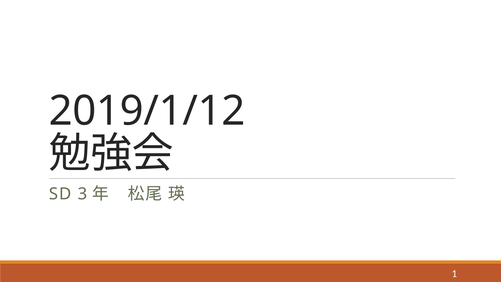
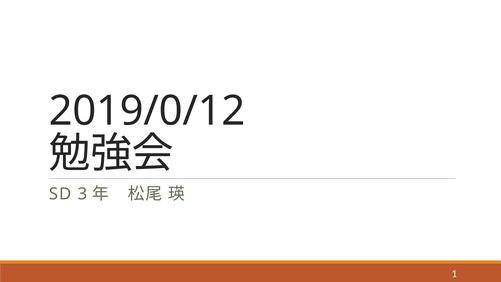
2019/1/12: 2019/1/12 -> 2019/0/12
